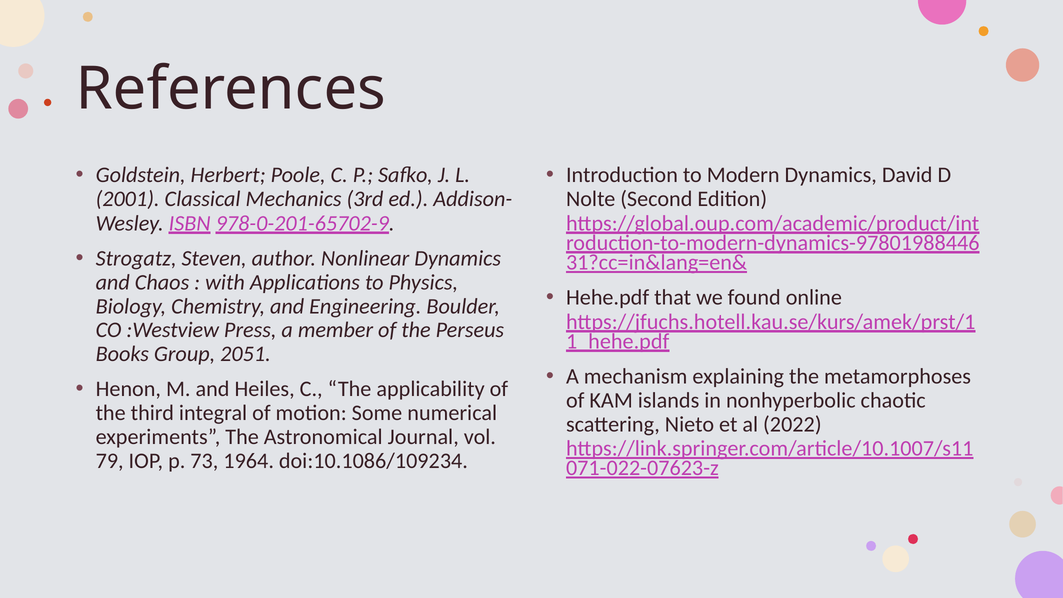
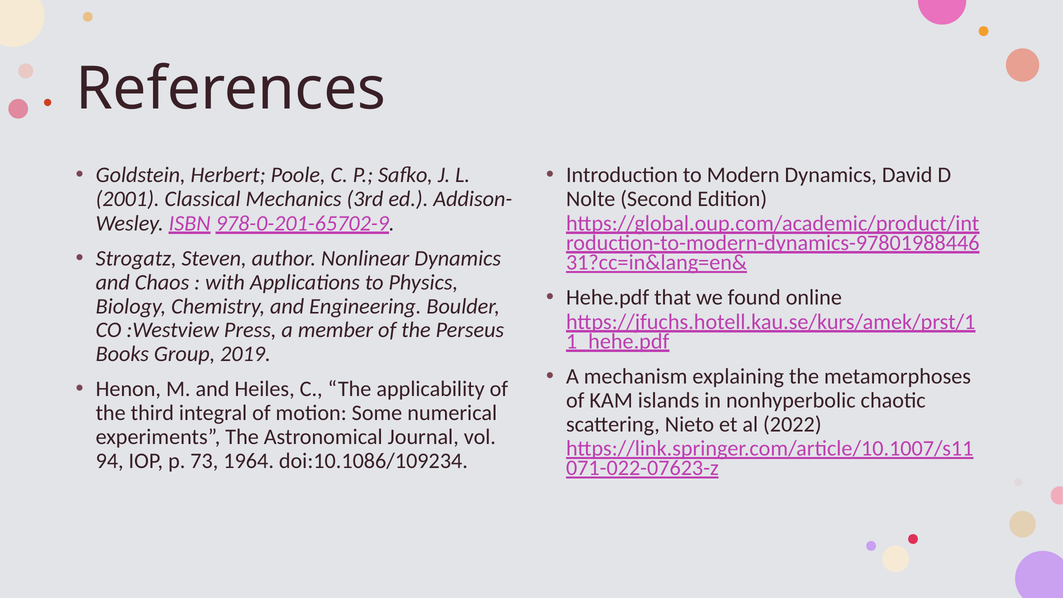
2051: 2051 -> 2019
79: 79 -> 94
